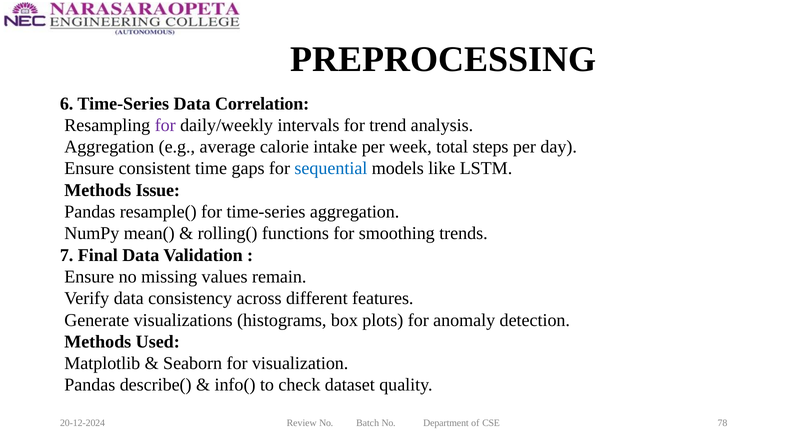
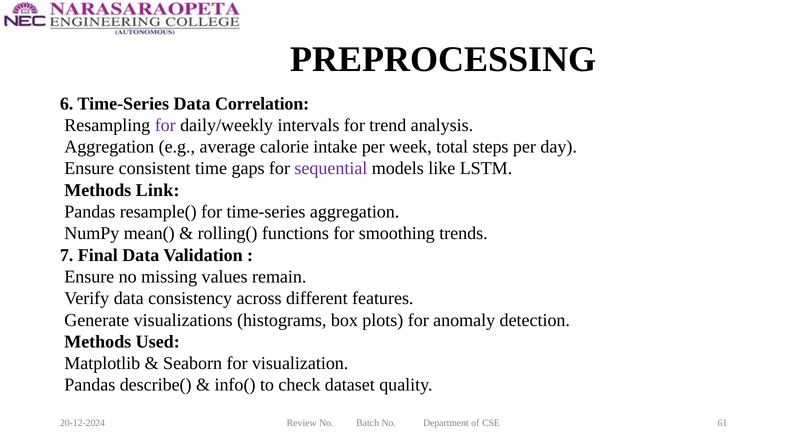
sequential colour: blue -> purple
Issue: Issue -> Link
78: 78 -> 61
